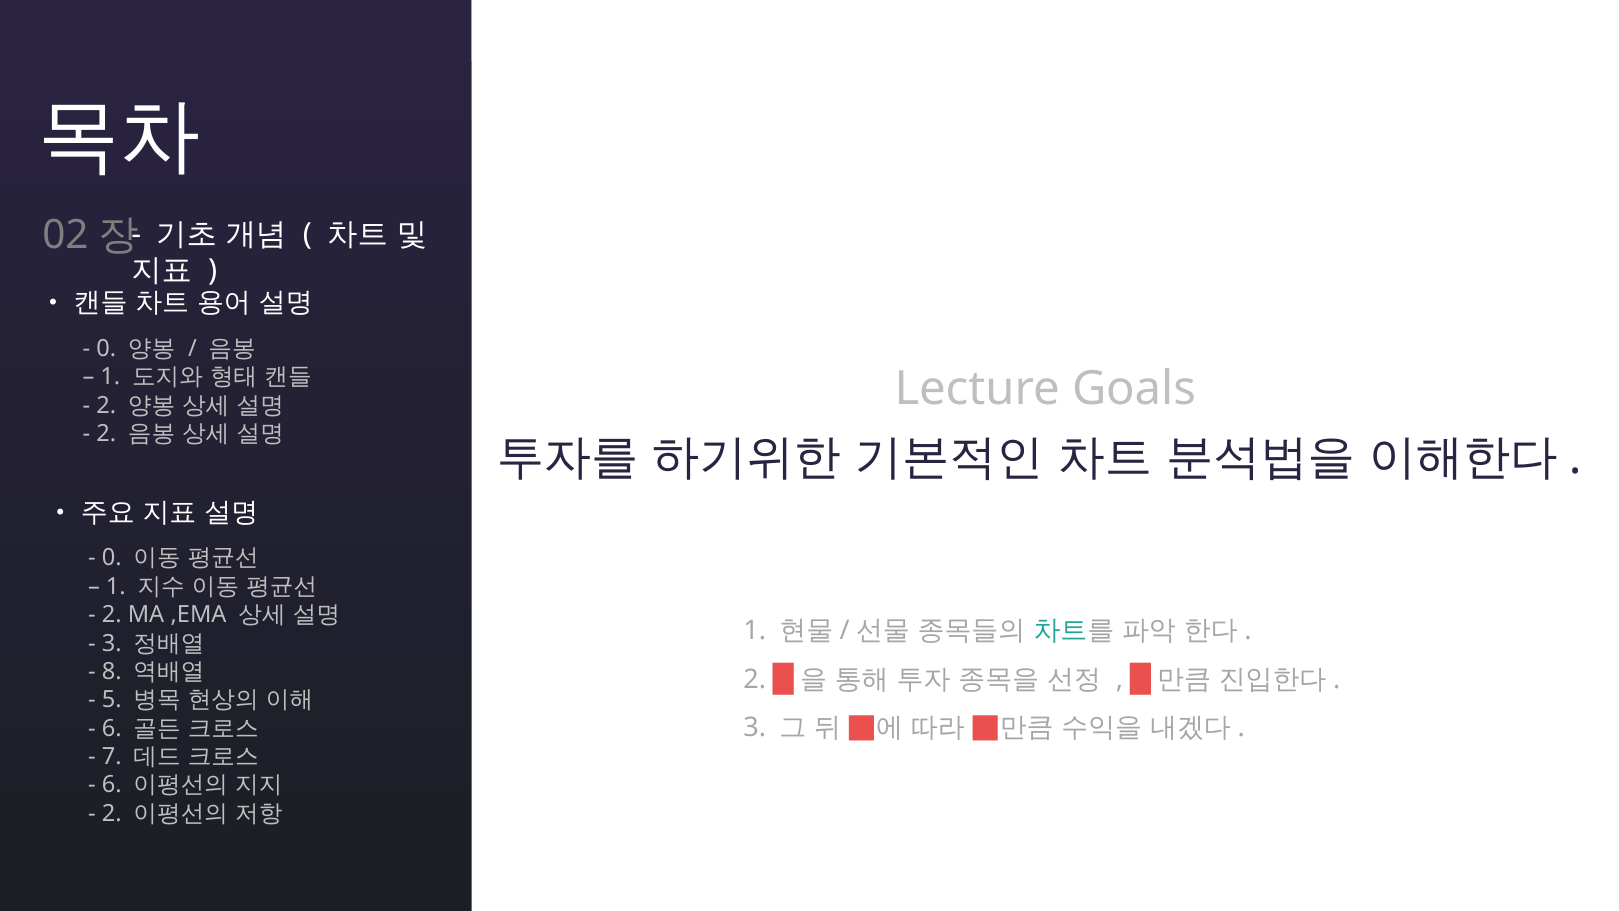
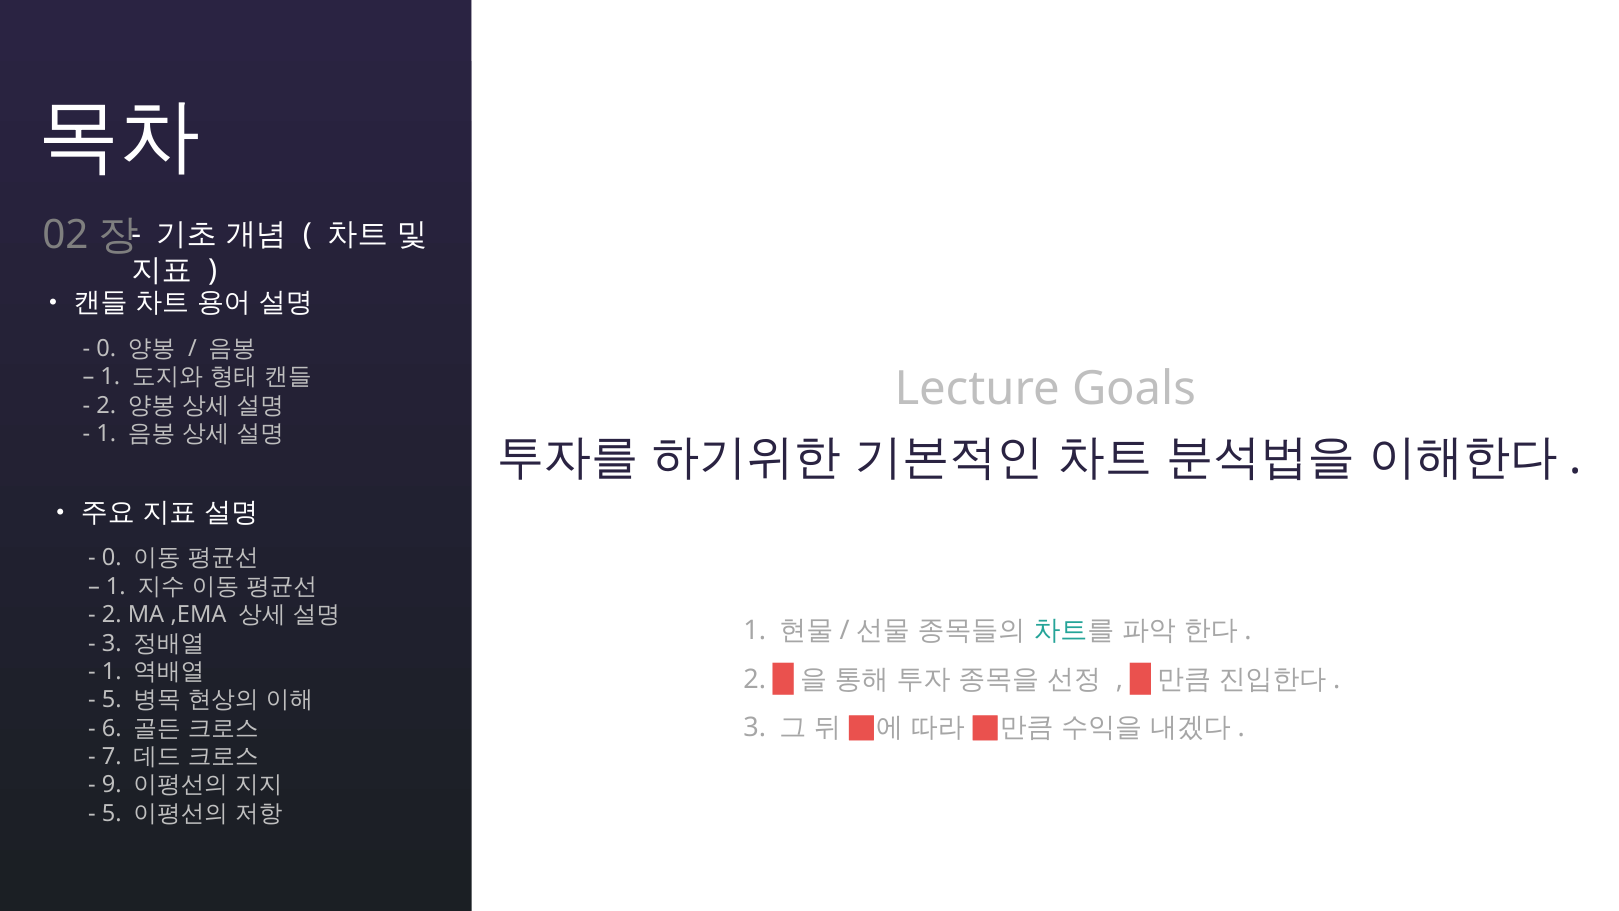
2 at (106, 434): 2 -> 1
8 at (112, 671): 8 -> 1
6 at (112, 785): 6 -> 9
2 at (112, 813): 2 -> 5
